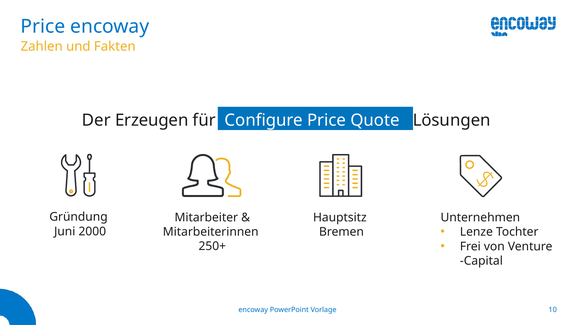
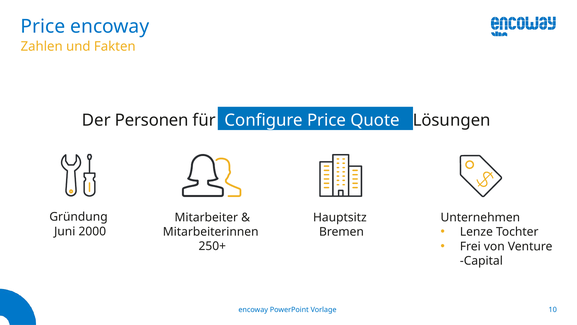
Erzeugen: Erzeugen -> Personen
